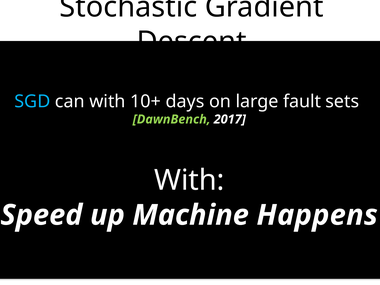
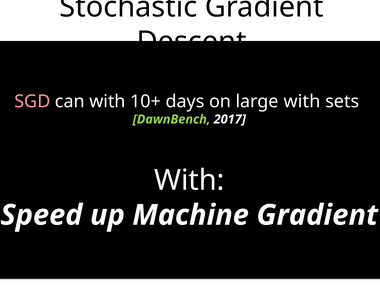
SGD colour: light blue -> pink
large fault: fault -> with
Machine Happens: Happens -> Gradient
